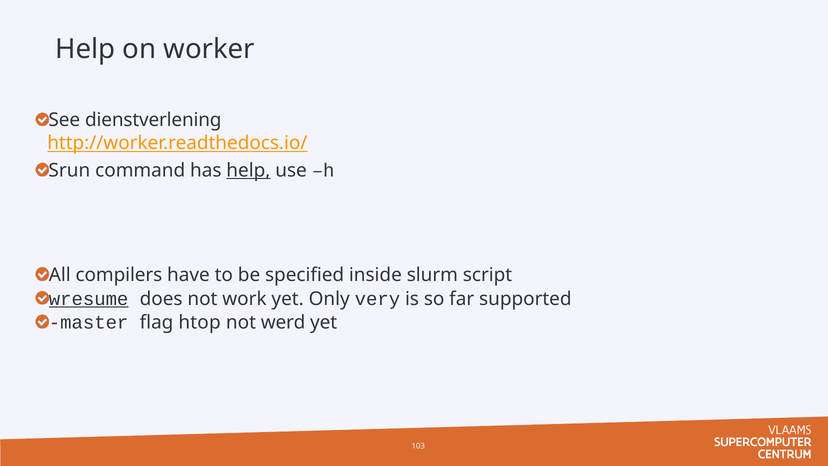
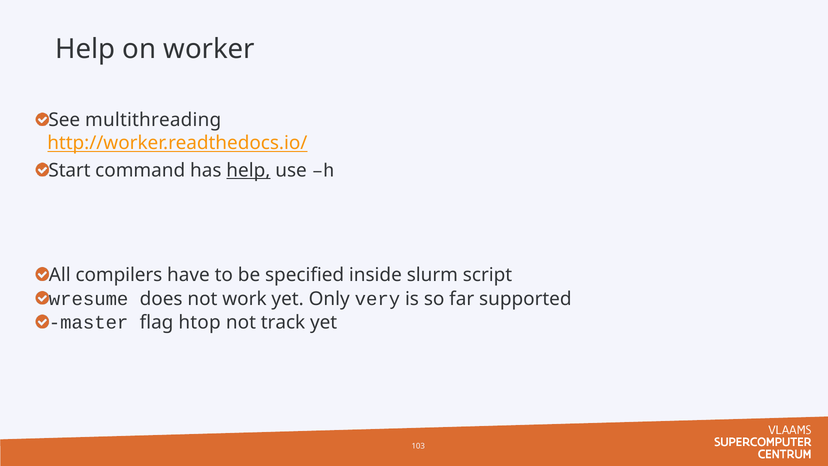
dienstverlening: dienstverlening -> multithreading
Srun: Srun -> Start
wresume underline: present -> none
werd: werd -> track
